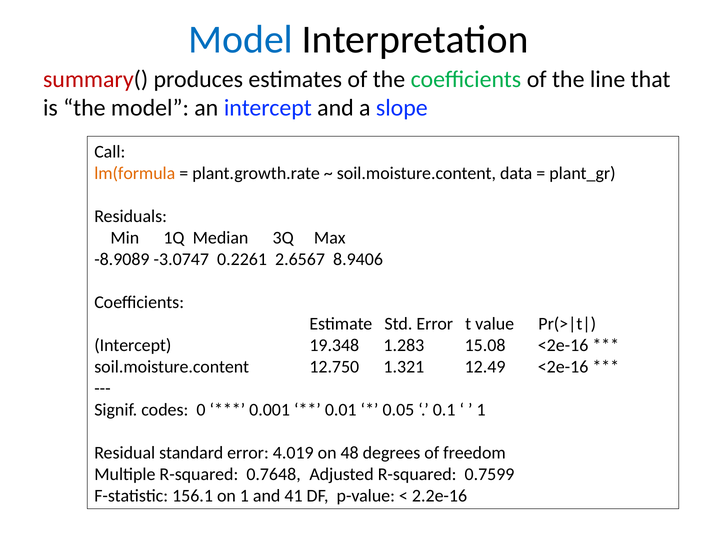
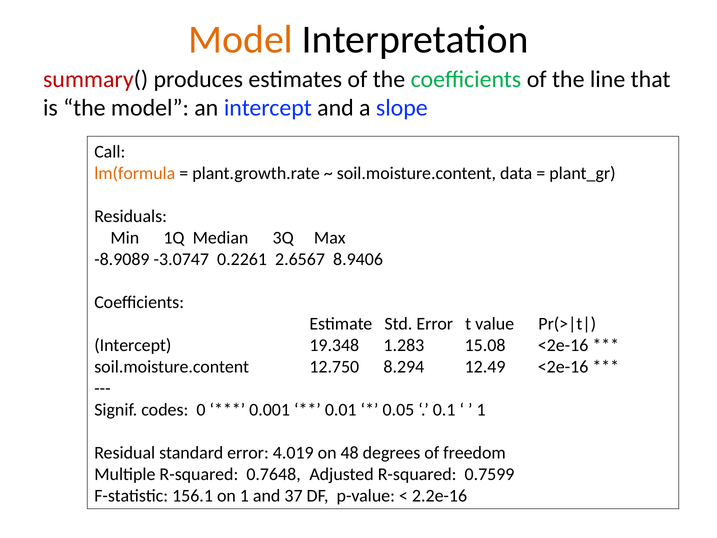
Model at (241, 40) colour: blue -> orange
1.321: 1.321 -> 8.294
41: 41 -> 37
